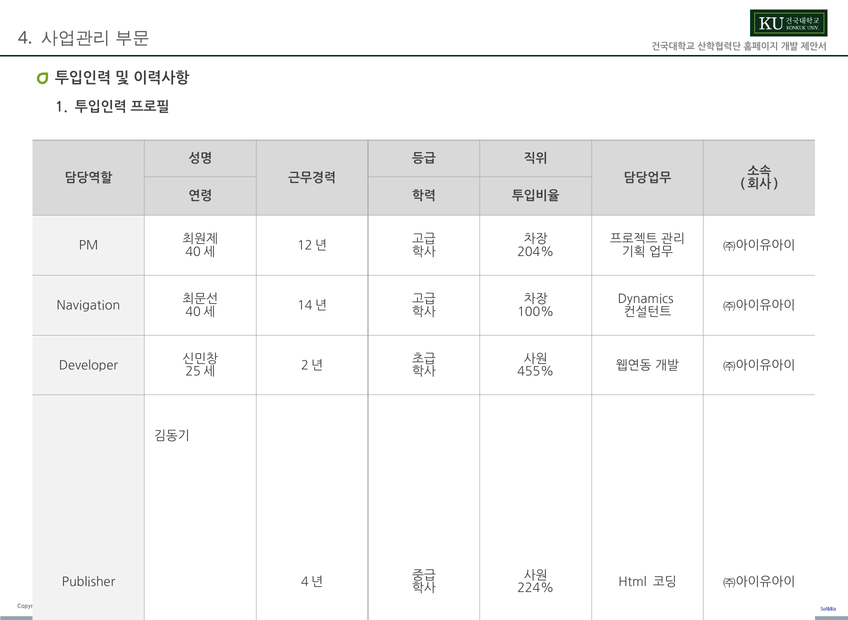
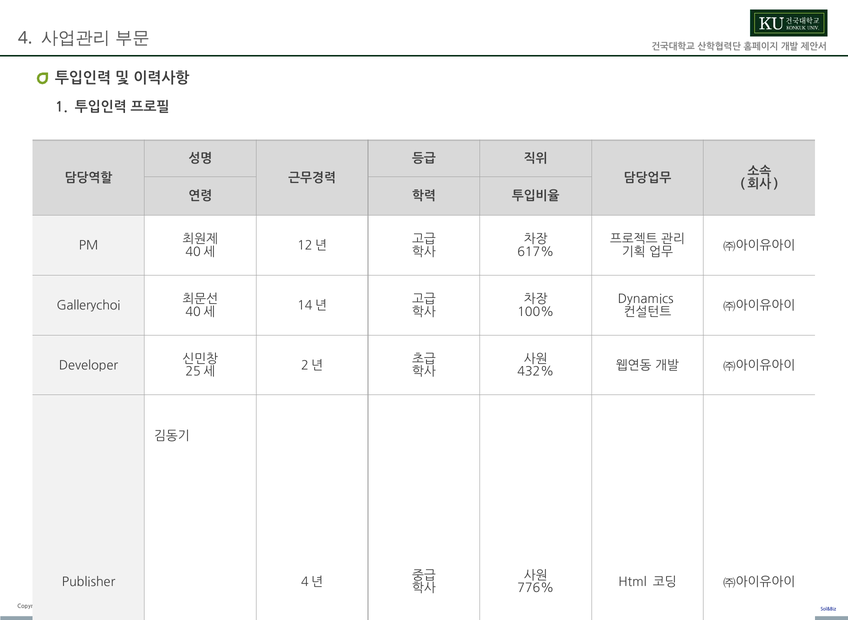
204%: 204% -> 617%
Navigation: Navigation -> Gallerychoi
455%: 455% -> 432%
224%: 224% -> 776%
